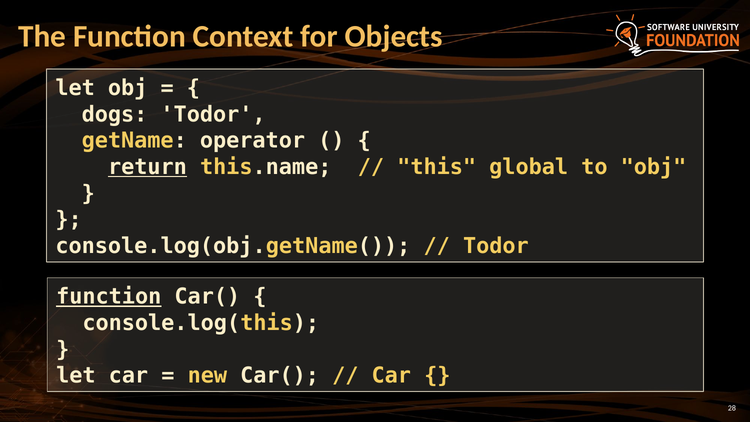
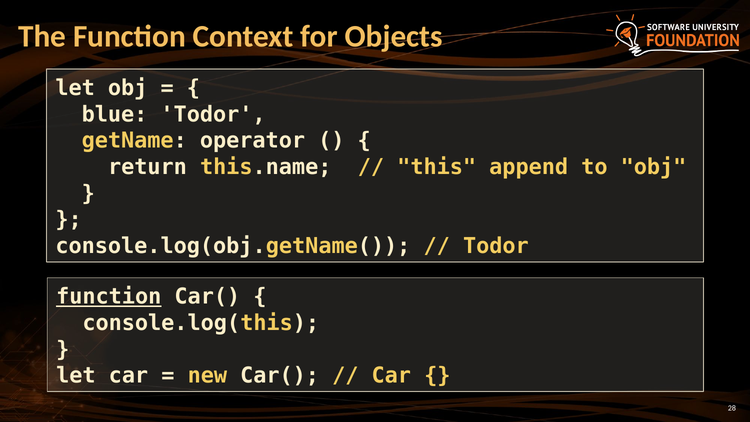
dogs: dogs -> blue
return underline: present -> none
global: global -> append
